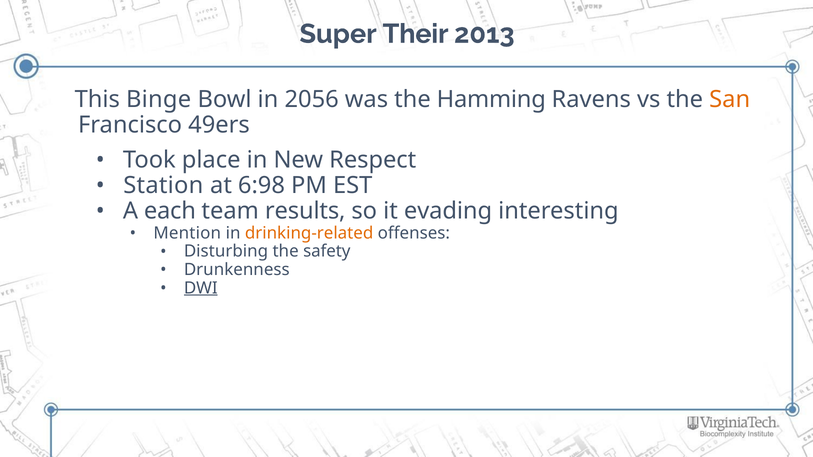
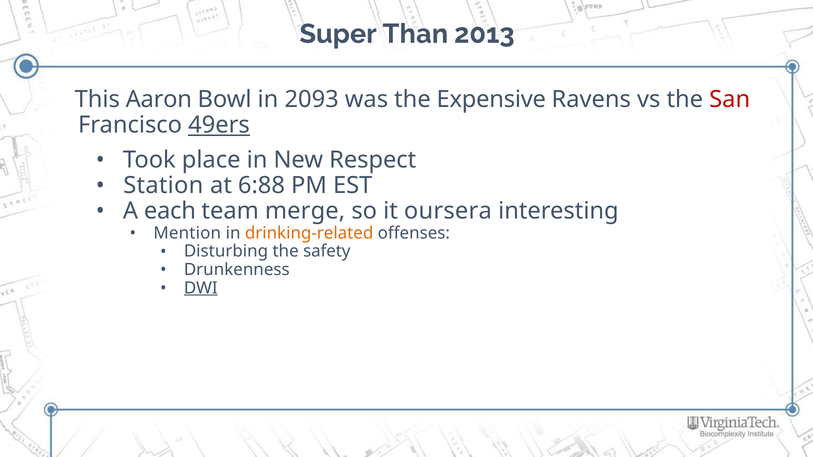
Their: Their -> Than
Binge: Binge -> Aaron
2056: 2056 -> 2093
Hamming: Hamming -> Expensive
San colour: orange -> red
49ers underline: none -> present
6:98: 6:98 -> 6:88
results: results -> merge
evading: evading -> oursera
